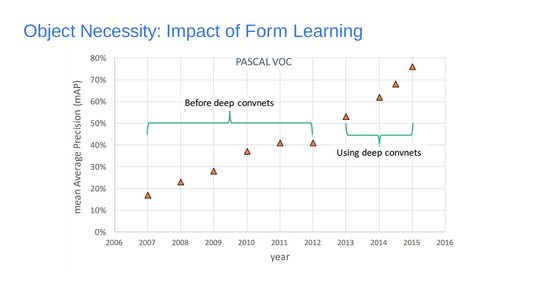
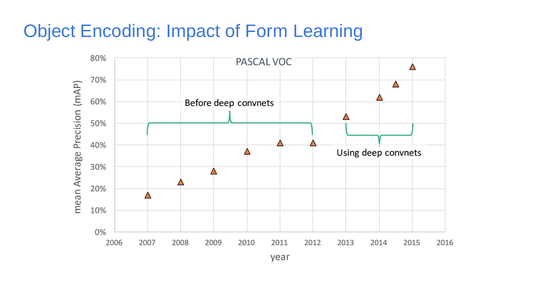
Necessity: Necessity -> Encoding
